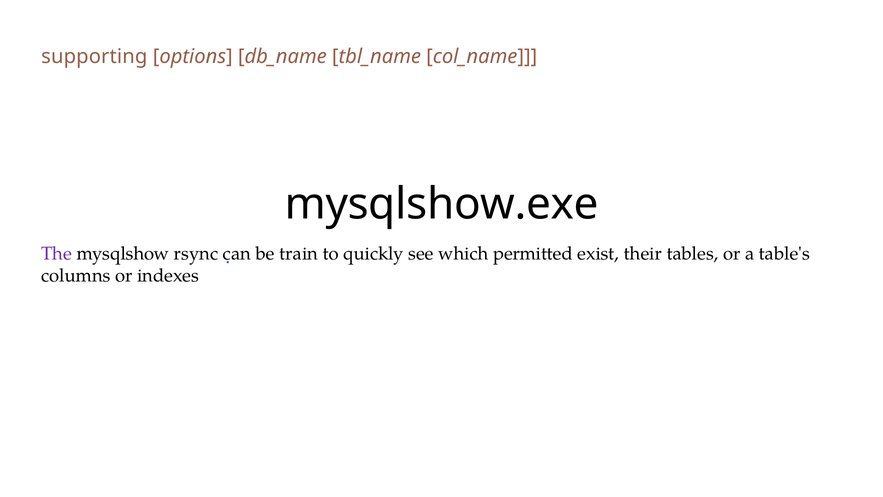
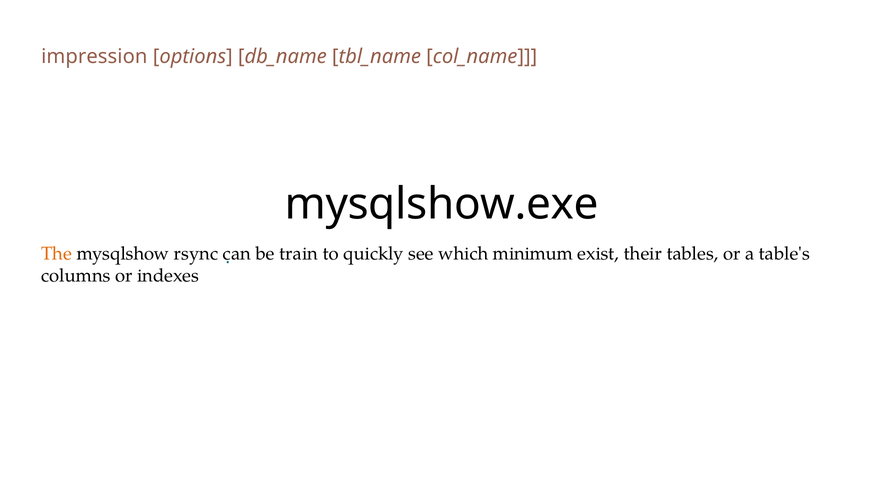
supporting: supporting -> impression
The colour: purple -> orange
permitted: permitted -> minimum
